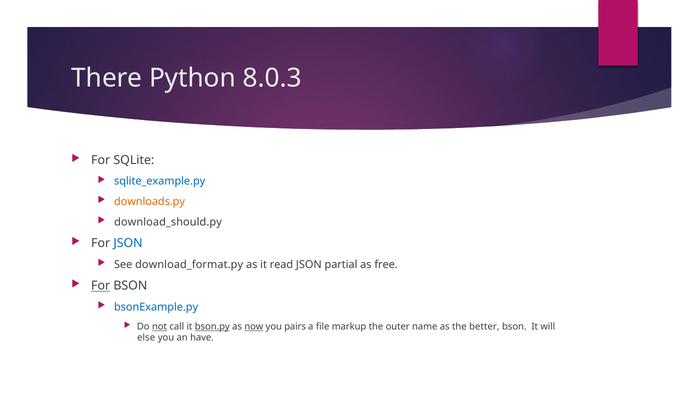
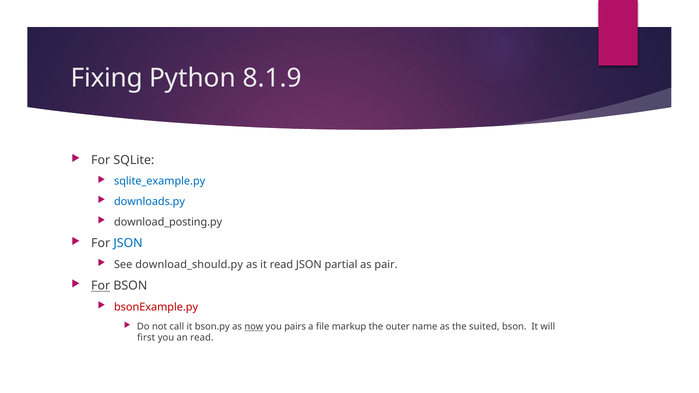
There: There -> Fixing
8.0.3: 8.0.3 -> 8.1.9
downloads.py colour: orange -> blue
download_should.py: download_should.py -> download_posting.py
download_format.py: download_format.py -> download_should.py
free: free -> pair
bsonExample.py colour: blue -> red
not underline: present -> none
bson.py underline: present -> none
better: better -> suited
else: else -> first
an have: have -> read
